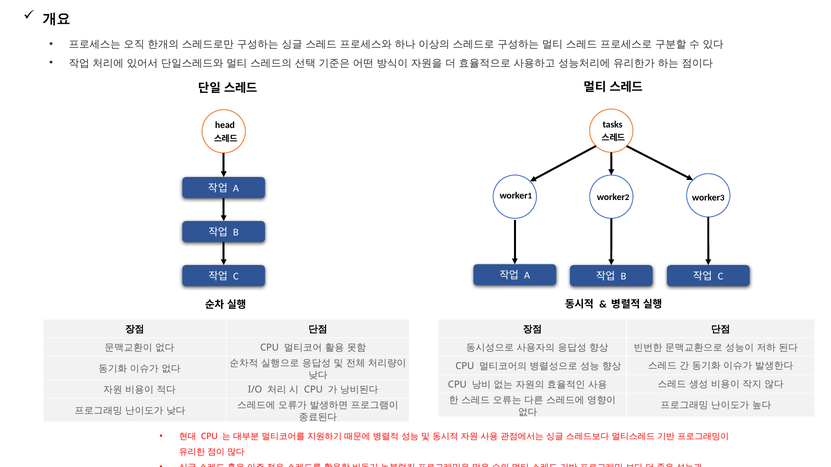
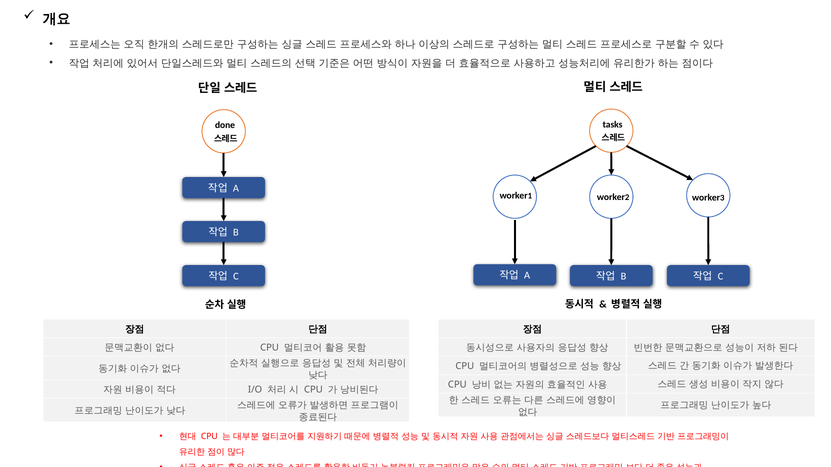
head: head -> done
